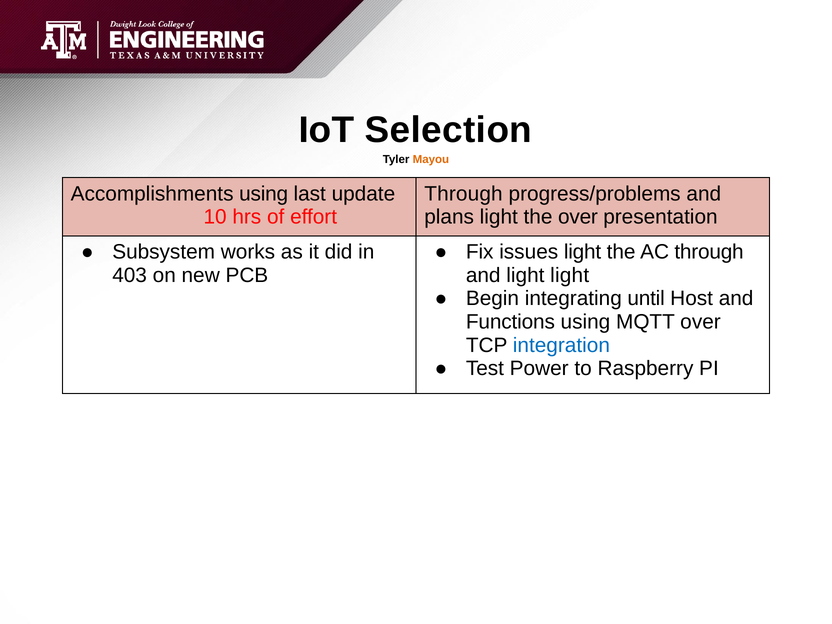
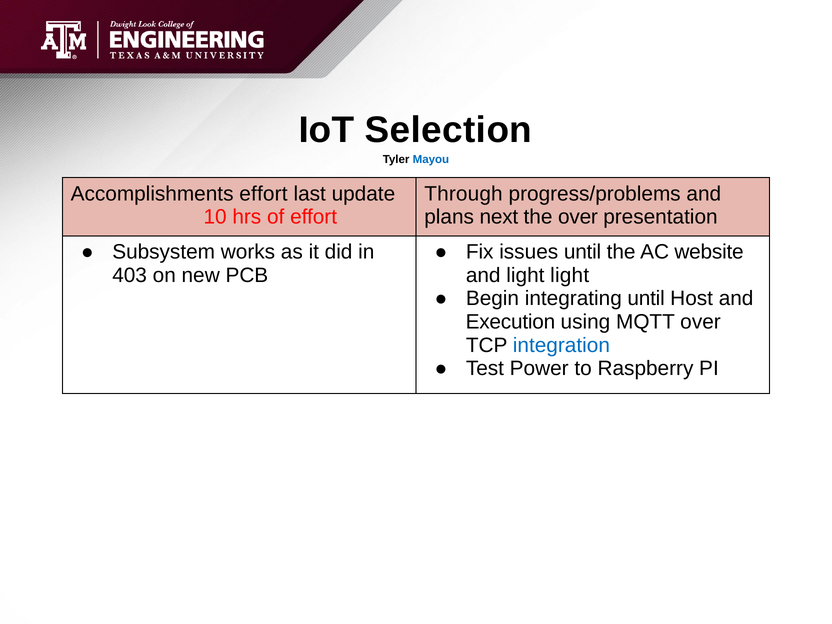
Mayou colour: orange -> blue
Accomplishments using: using -> effort
plans light: light -> next
issues light: light -> until
AC through: through -> website
Functions: Functions -> Execution
